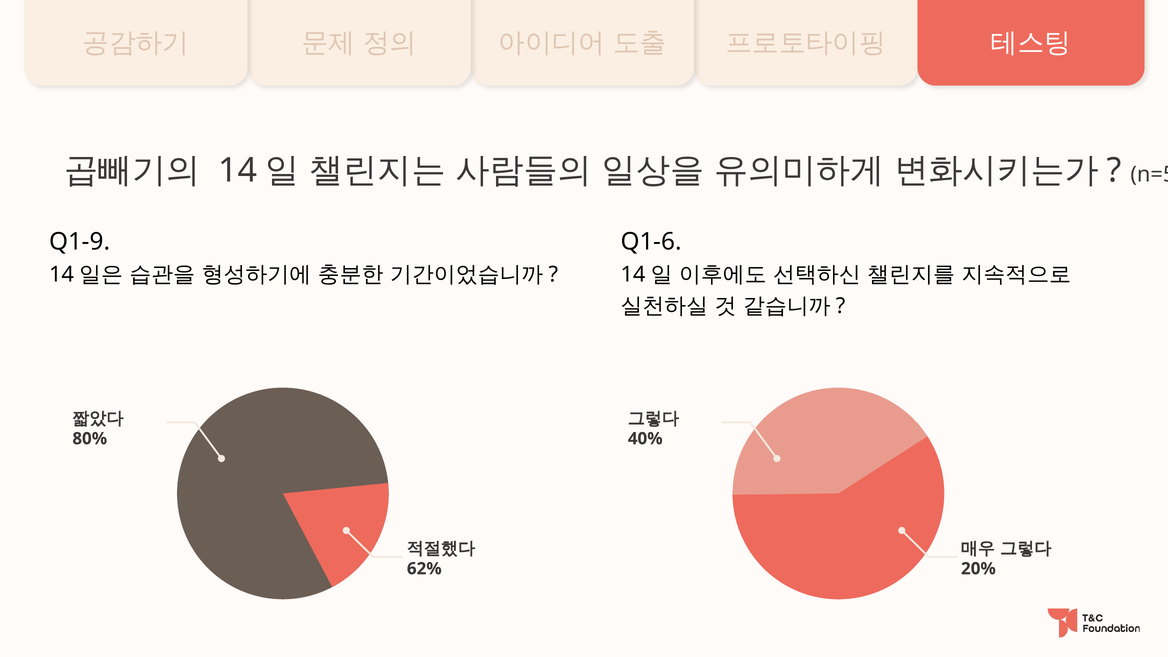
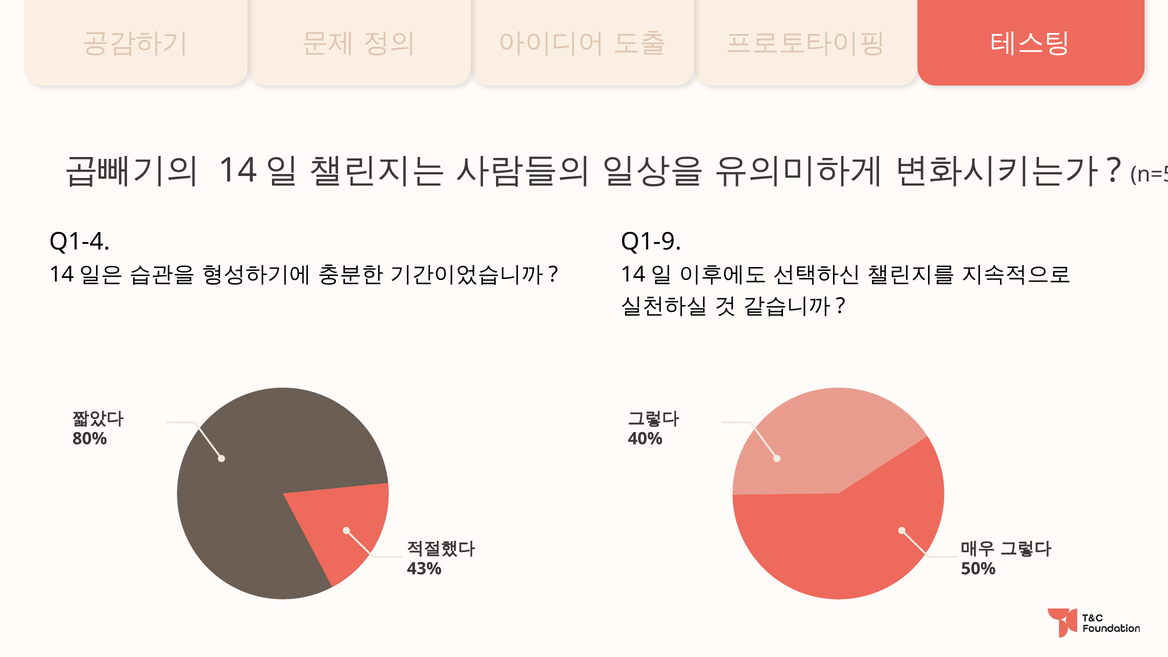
Q1-9: Q1-9 -> Q1-4
Q1-6: Q1-6 -> Q1-9
62%: 62% -> 43%
20%: 20% -> 50%
